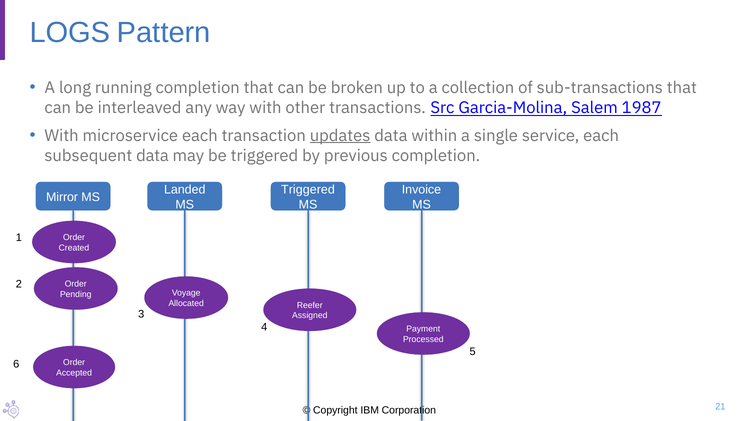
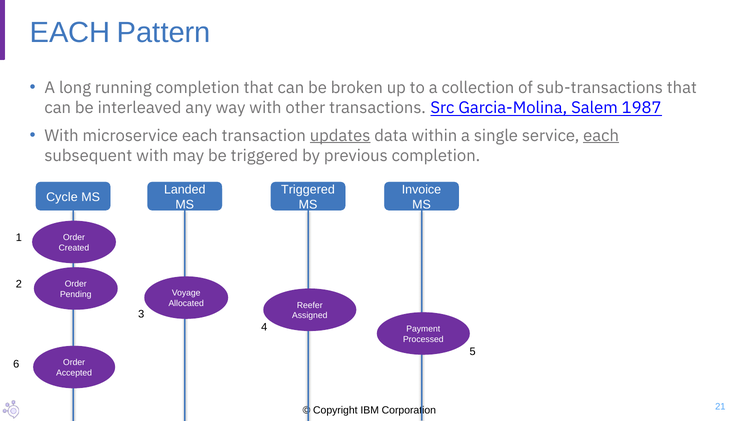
LOGS at (70, 33): LOGS -> EACH
each at (601, 136) underline: none -> present
subsequent data: data -> with
Mirror: Mirror -> Cycle
